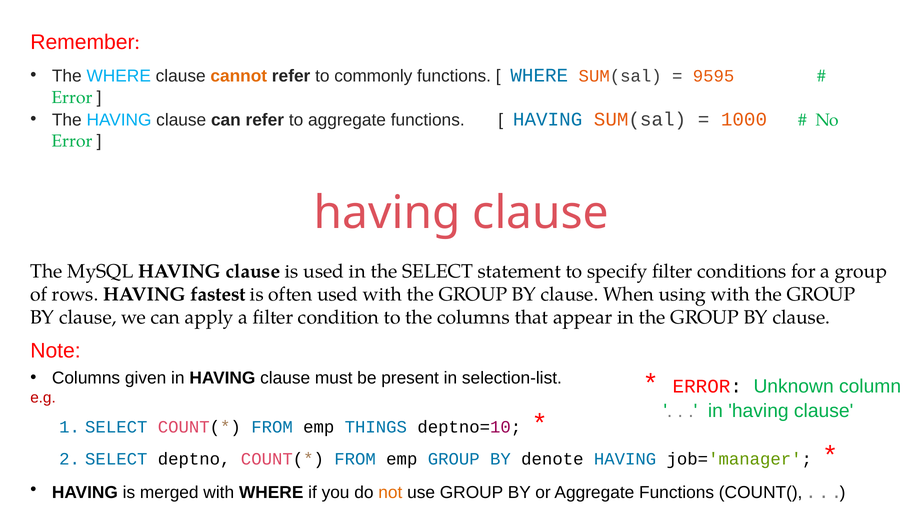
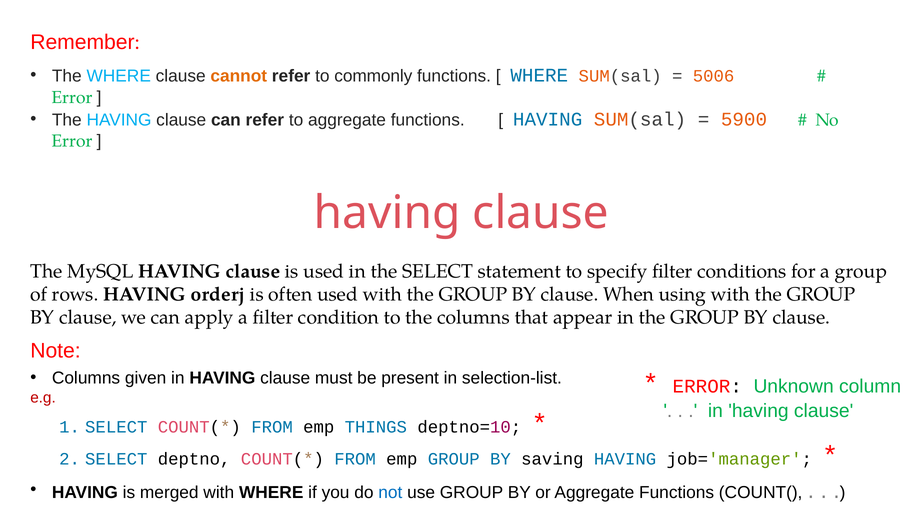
9595: 9595 -> 5006
1000: 1000 -> 5900
fastest: fastest -> orderj
denote: denote -> saving
not colour: orange -> blue
